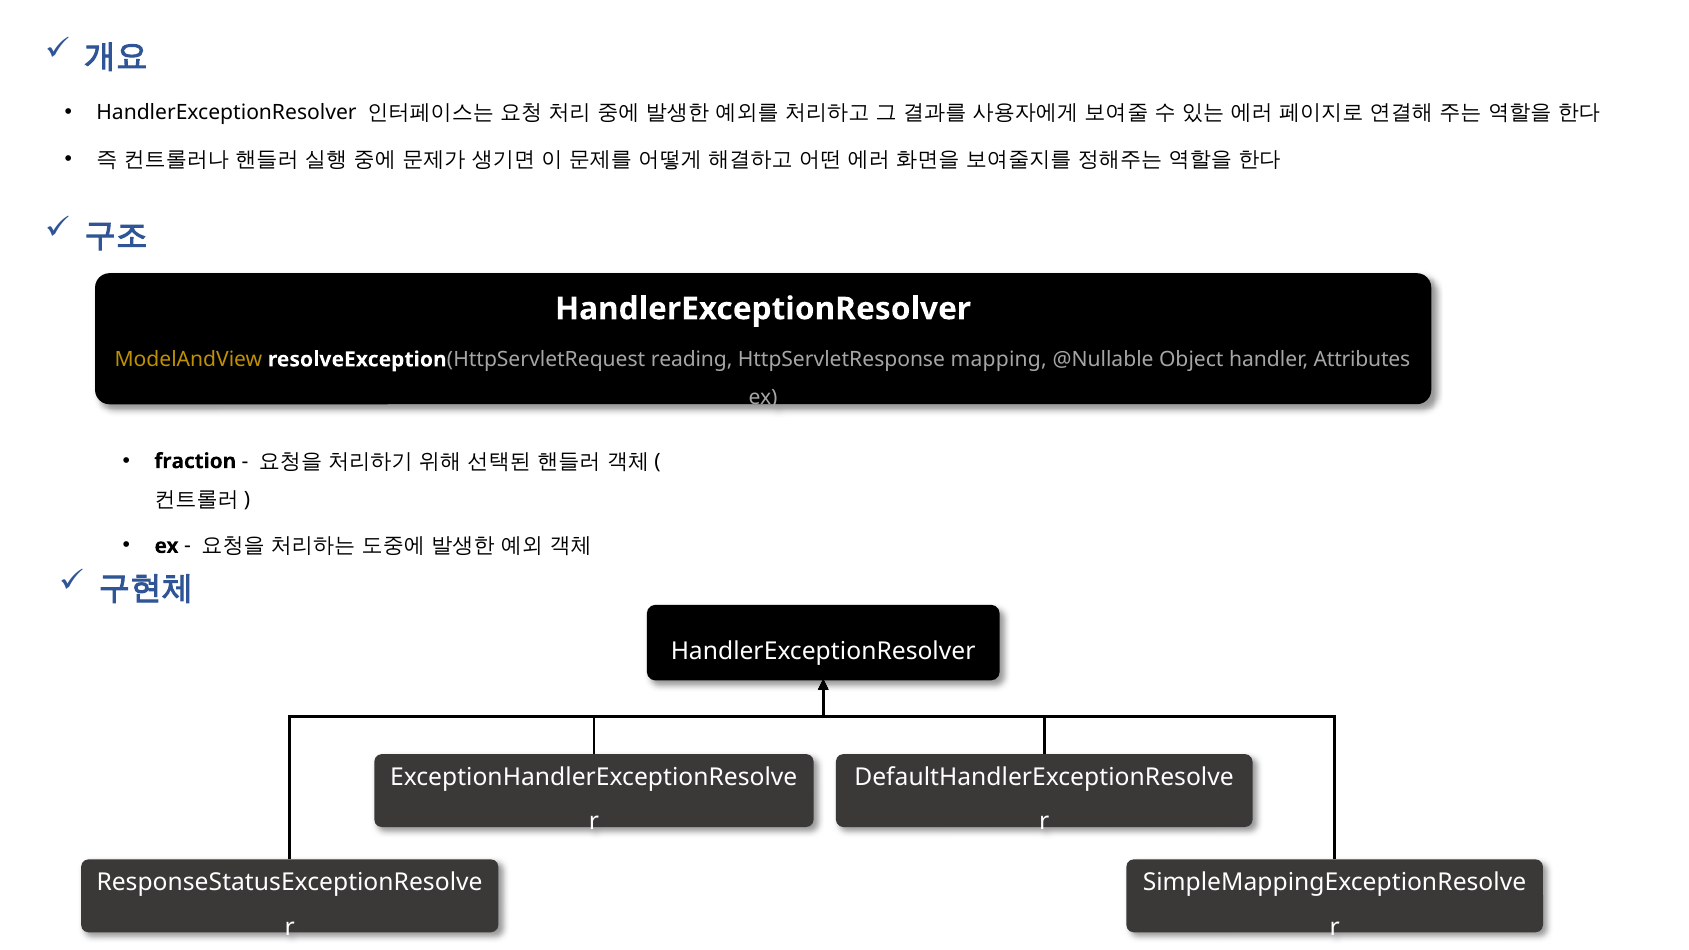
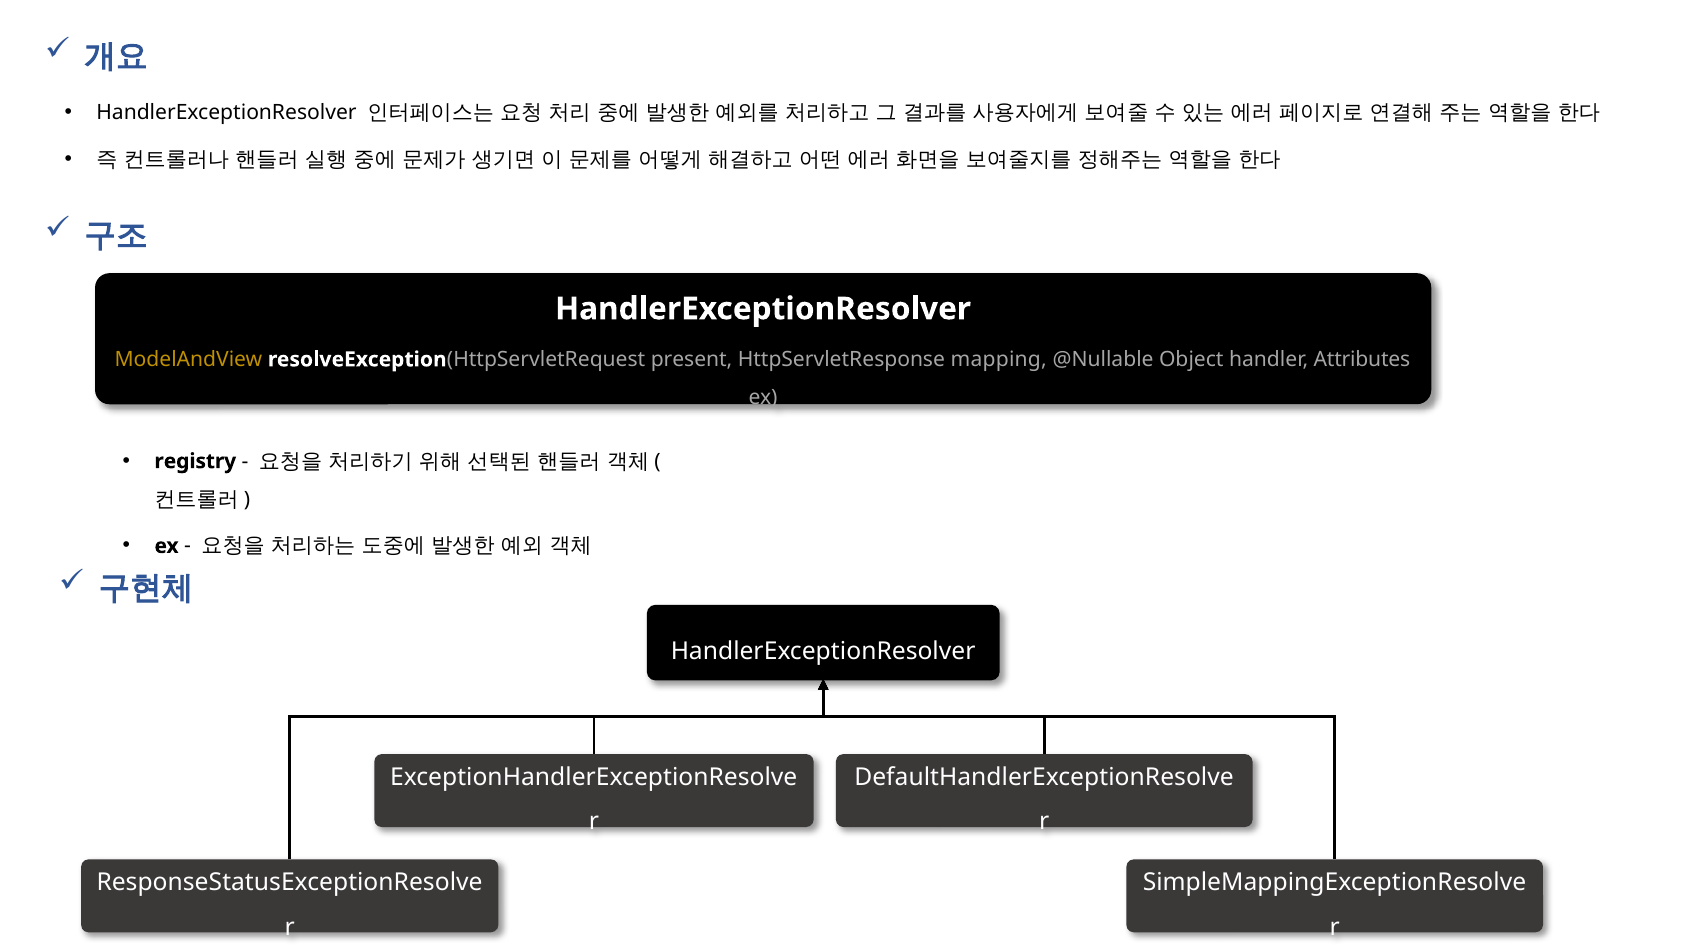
reading: reading -> present
fraction: fraction -> registry
